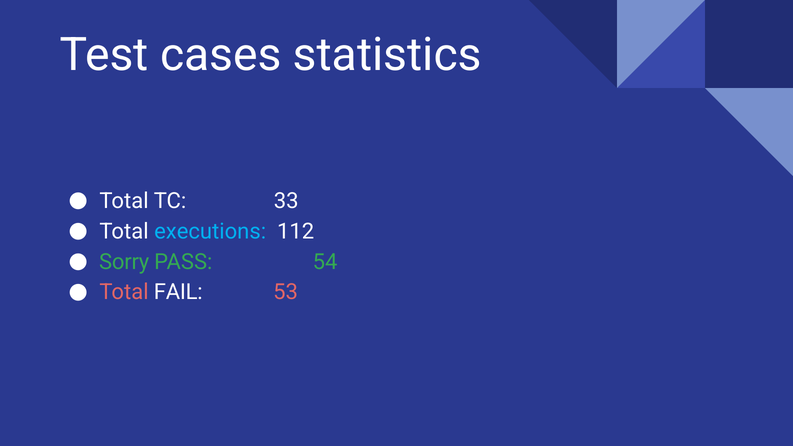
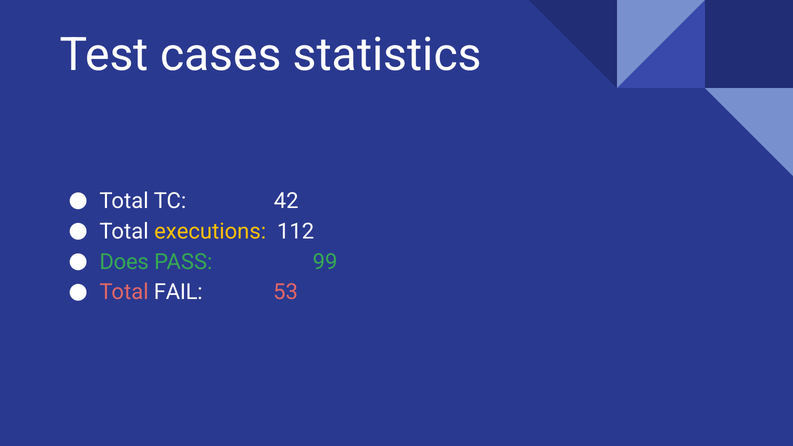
33: 33 -> 42
executions colour: light blue -> yellow
Sorry: Sorry -> Does
54: 54 -> 99
